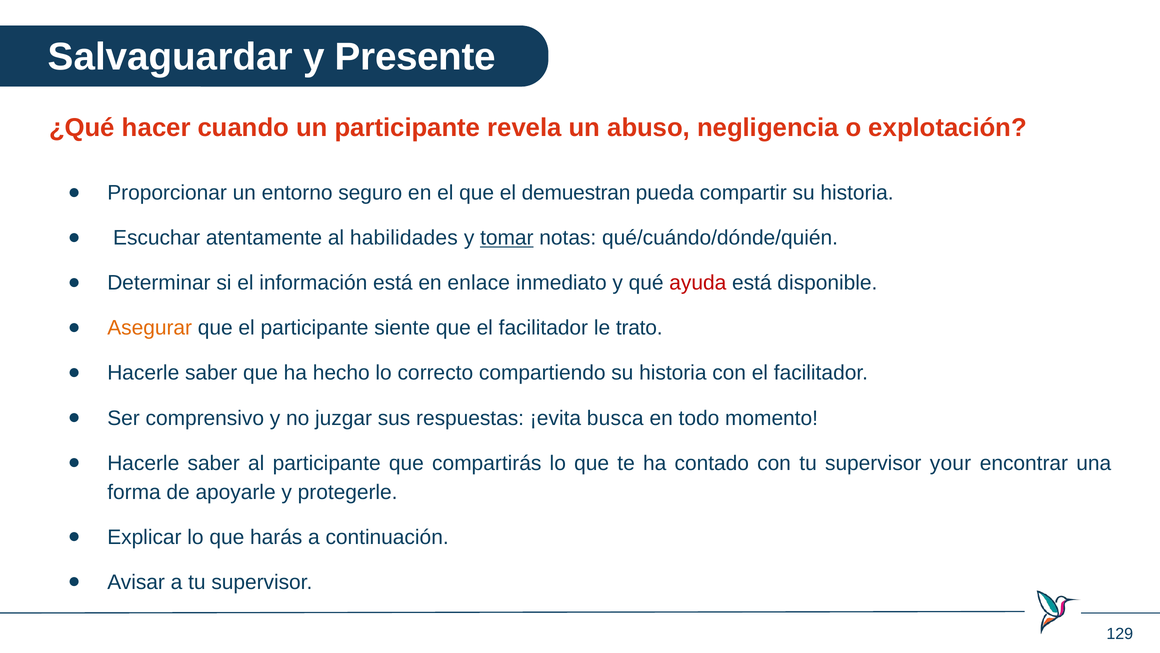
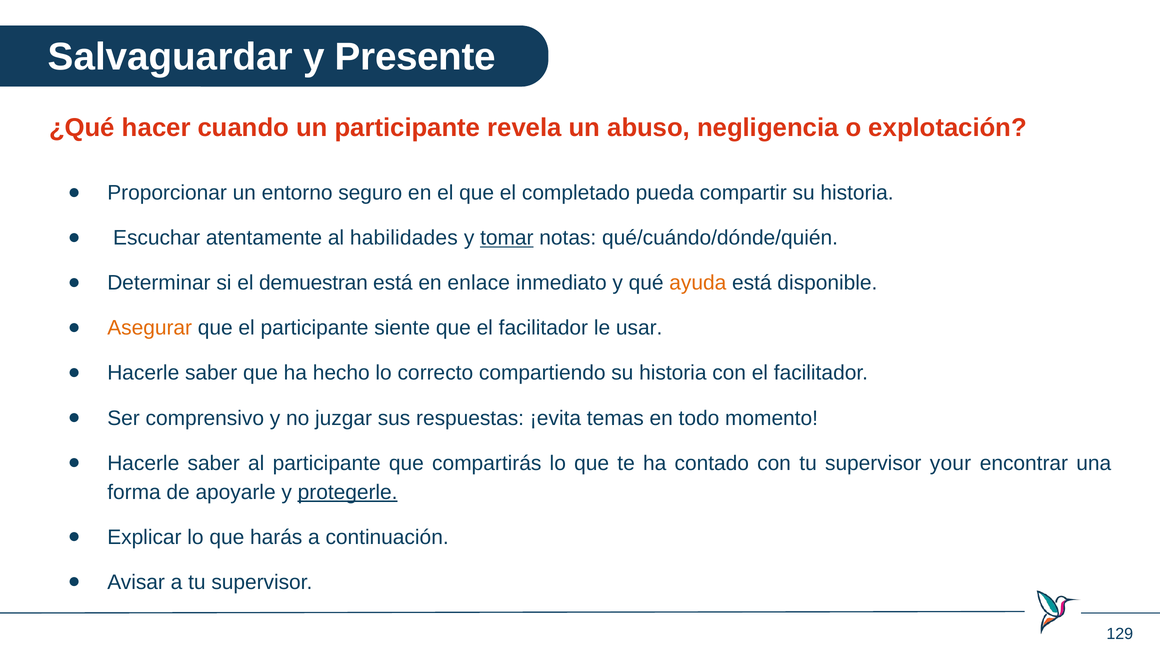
demuestran: demuestran -> completado
información: información -> demuestran
ayuda colour: red -> orange
trato: trato -> usar
busca: busca -> temas
protegerle underline: none -> present
